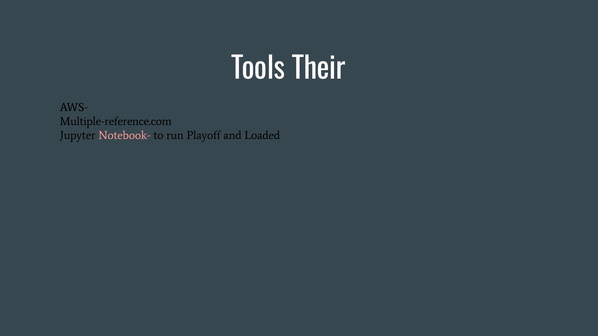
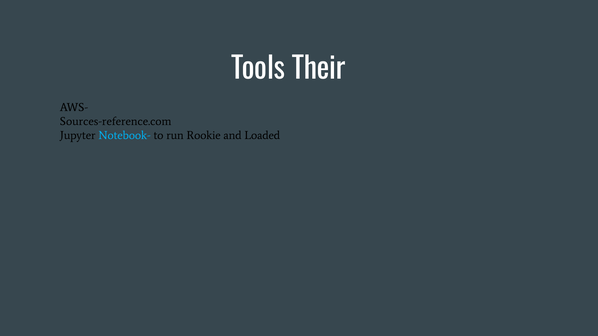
Multiple-reference.com: Multiple-reference.com -> Sources-reference.com
Notebook- colour: pink -> light blue
Playoff: Playoff -> Rookie
